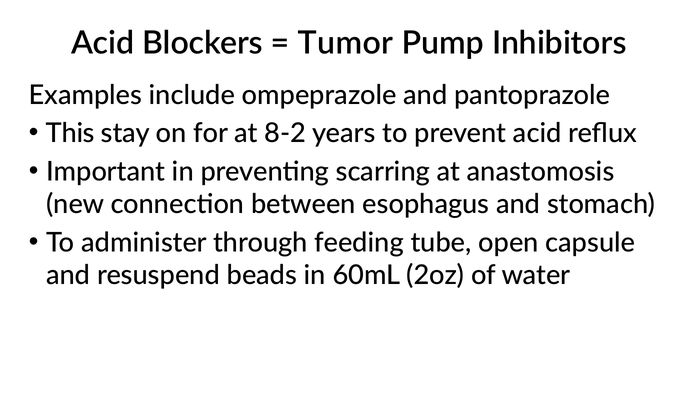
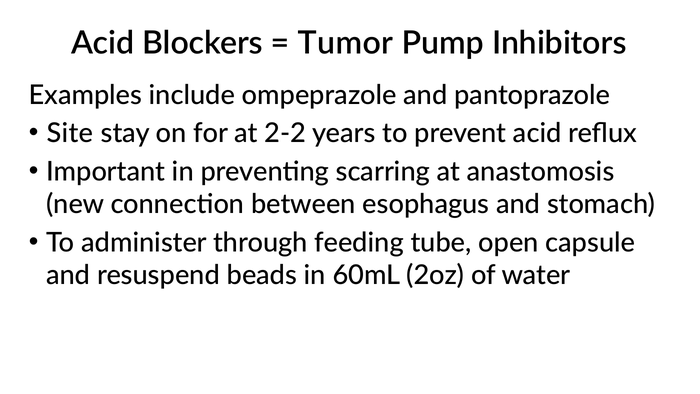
This: This -> Site
8-2: 8-2 -> 2-2
